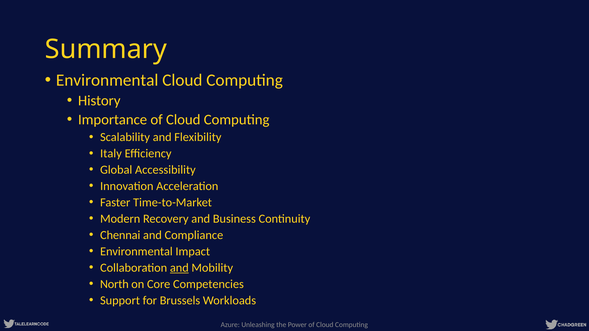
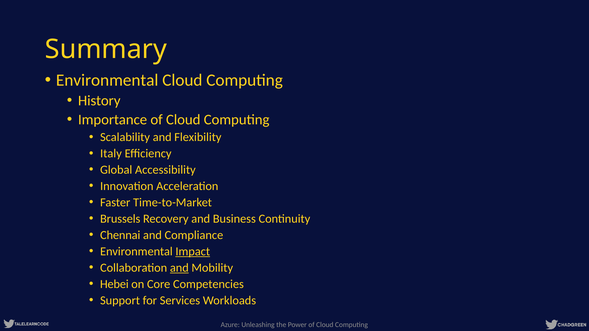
Modern: Modern -> Brussels
Impact underline: none -> present
North: North -> Hebei
Brussels: Brussels -> Services
